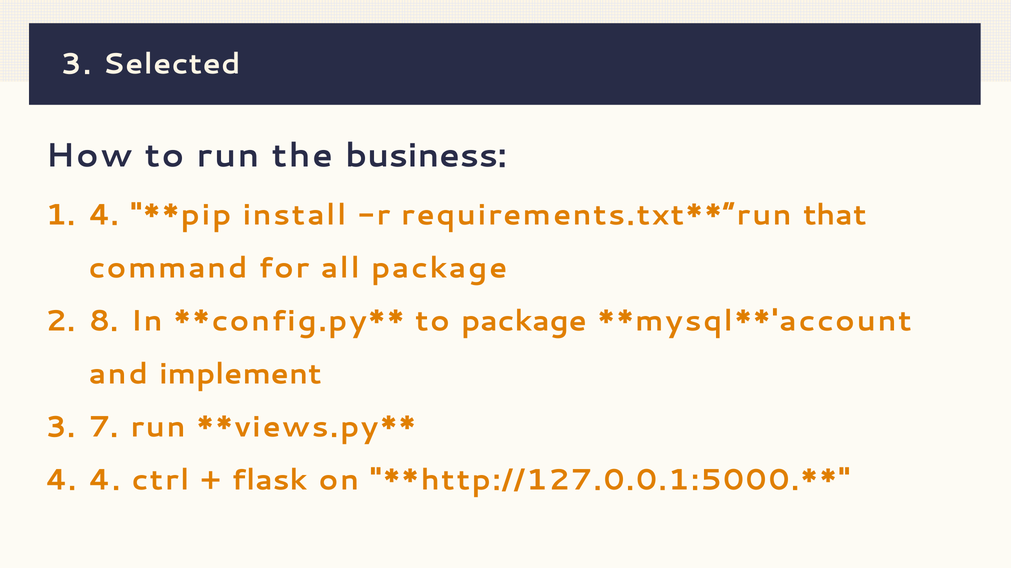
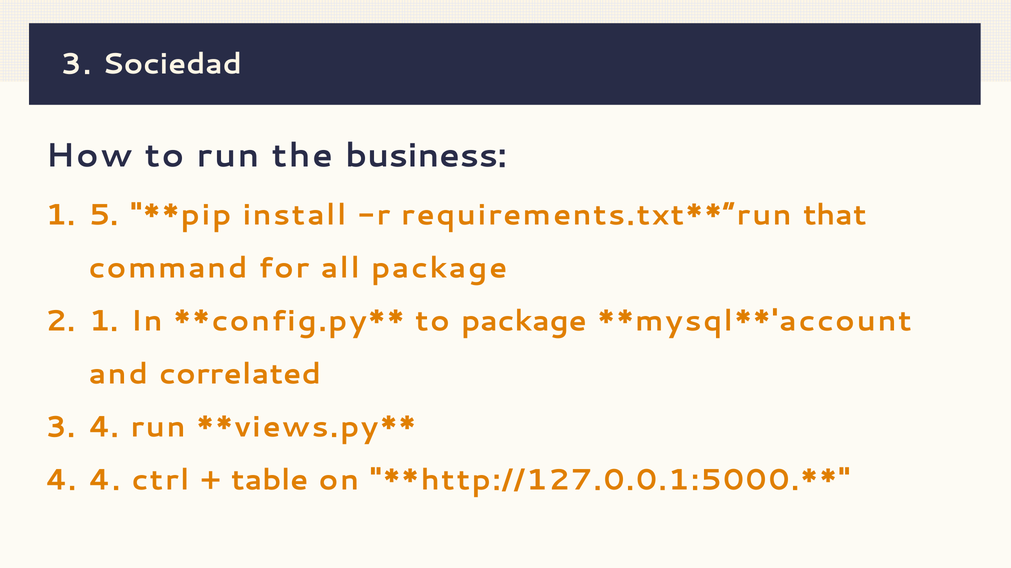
Selected: Selected -> Sociedad
1 4: 4 -> 5
2 8: 8 -> 1
implement: implement -> correlated
3 7: 7 -> 4
flask: flask -> table
